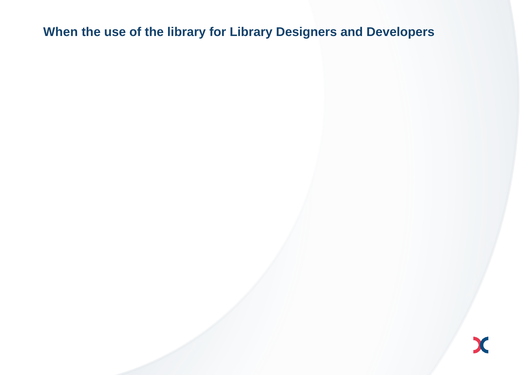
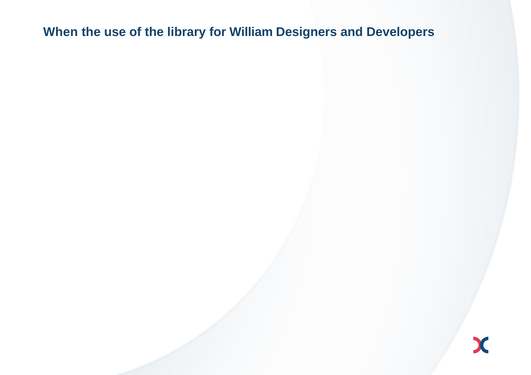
for Library: Library -> William
